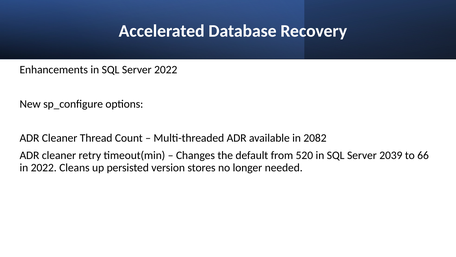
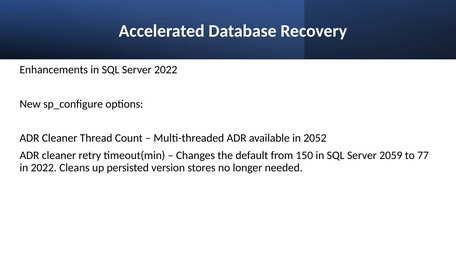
2082: 2082 -> 2052
520: 520 -> 150
2039: 2039 -> 2059
66: 66 -> 77
